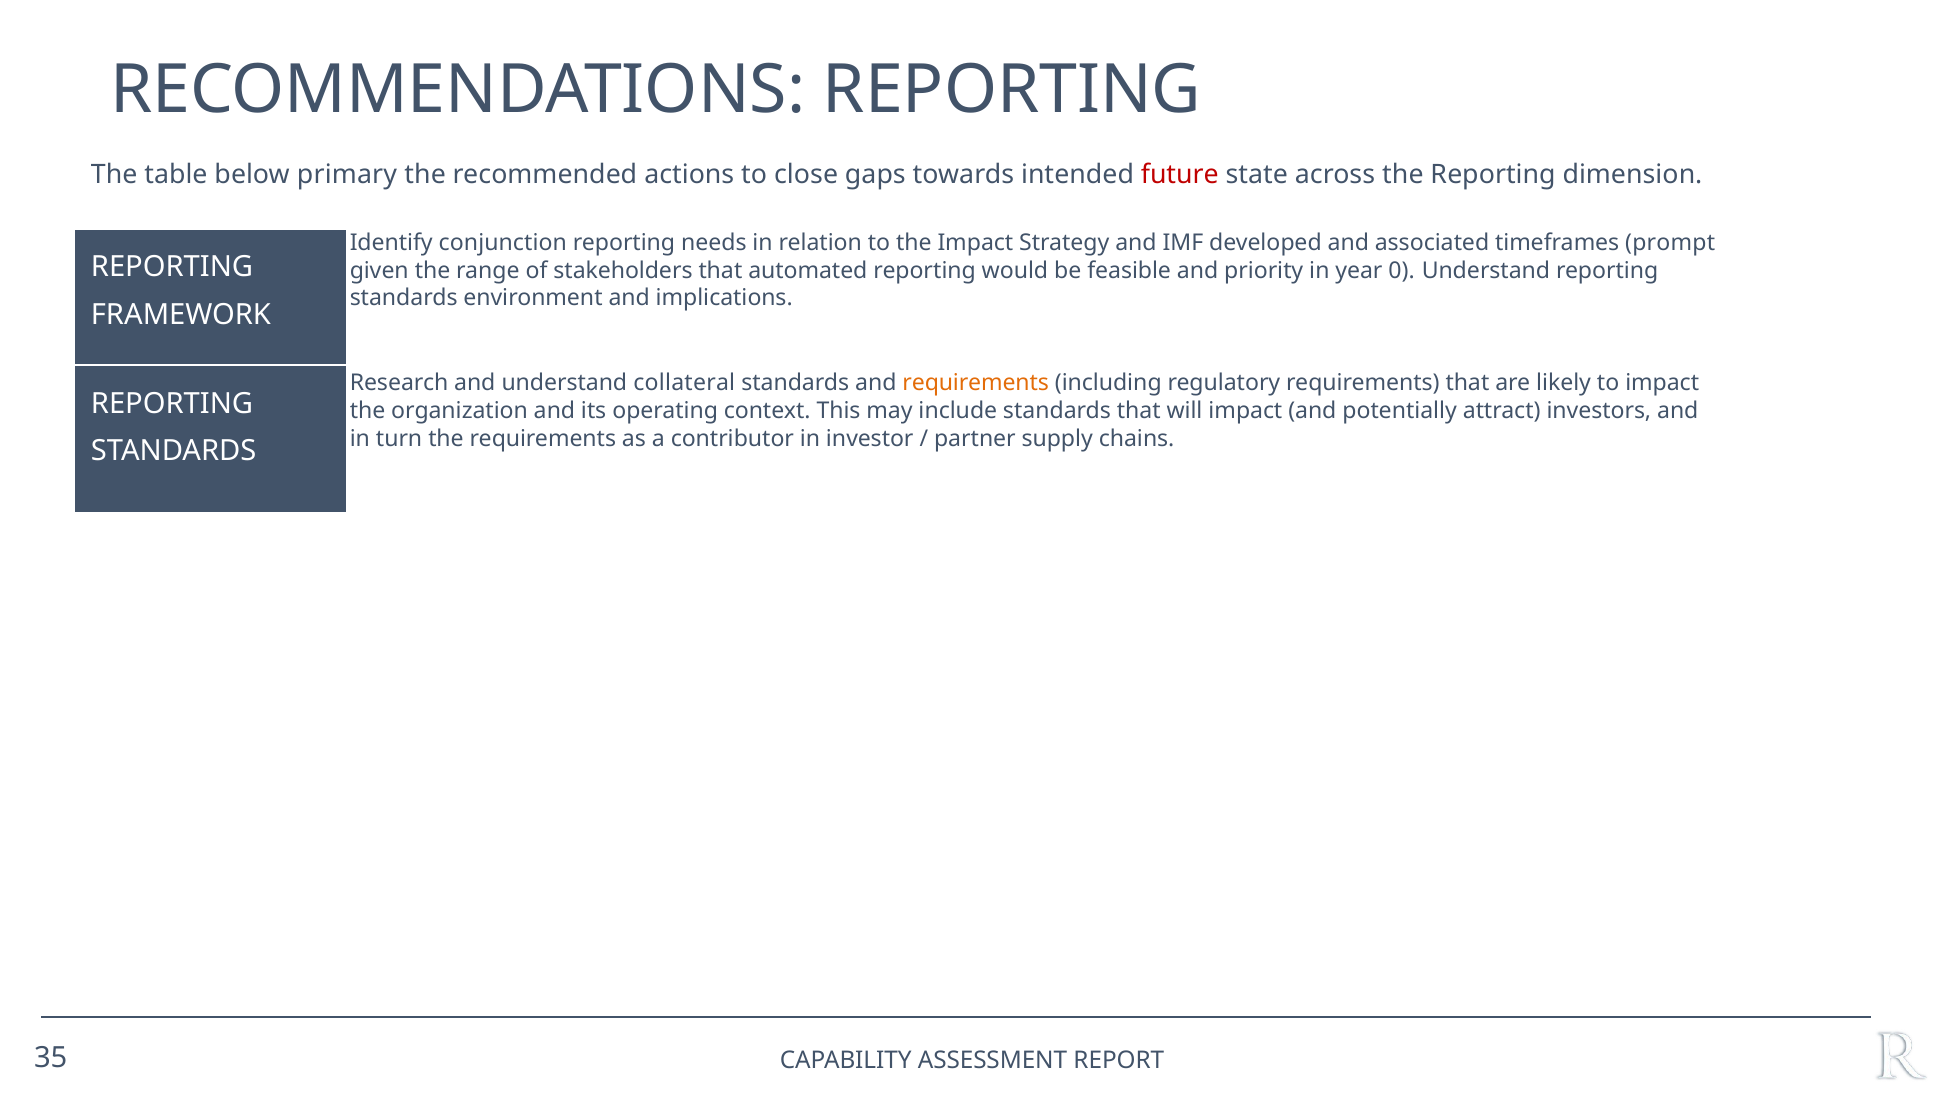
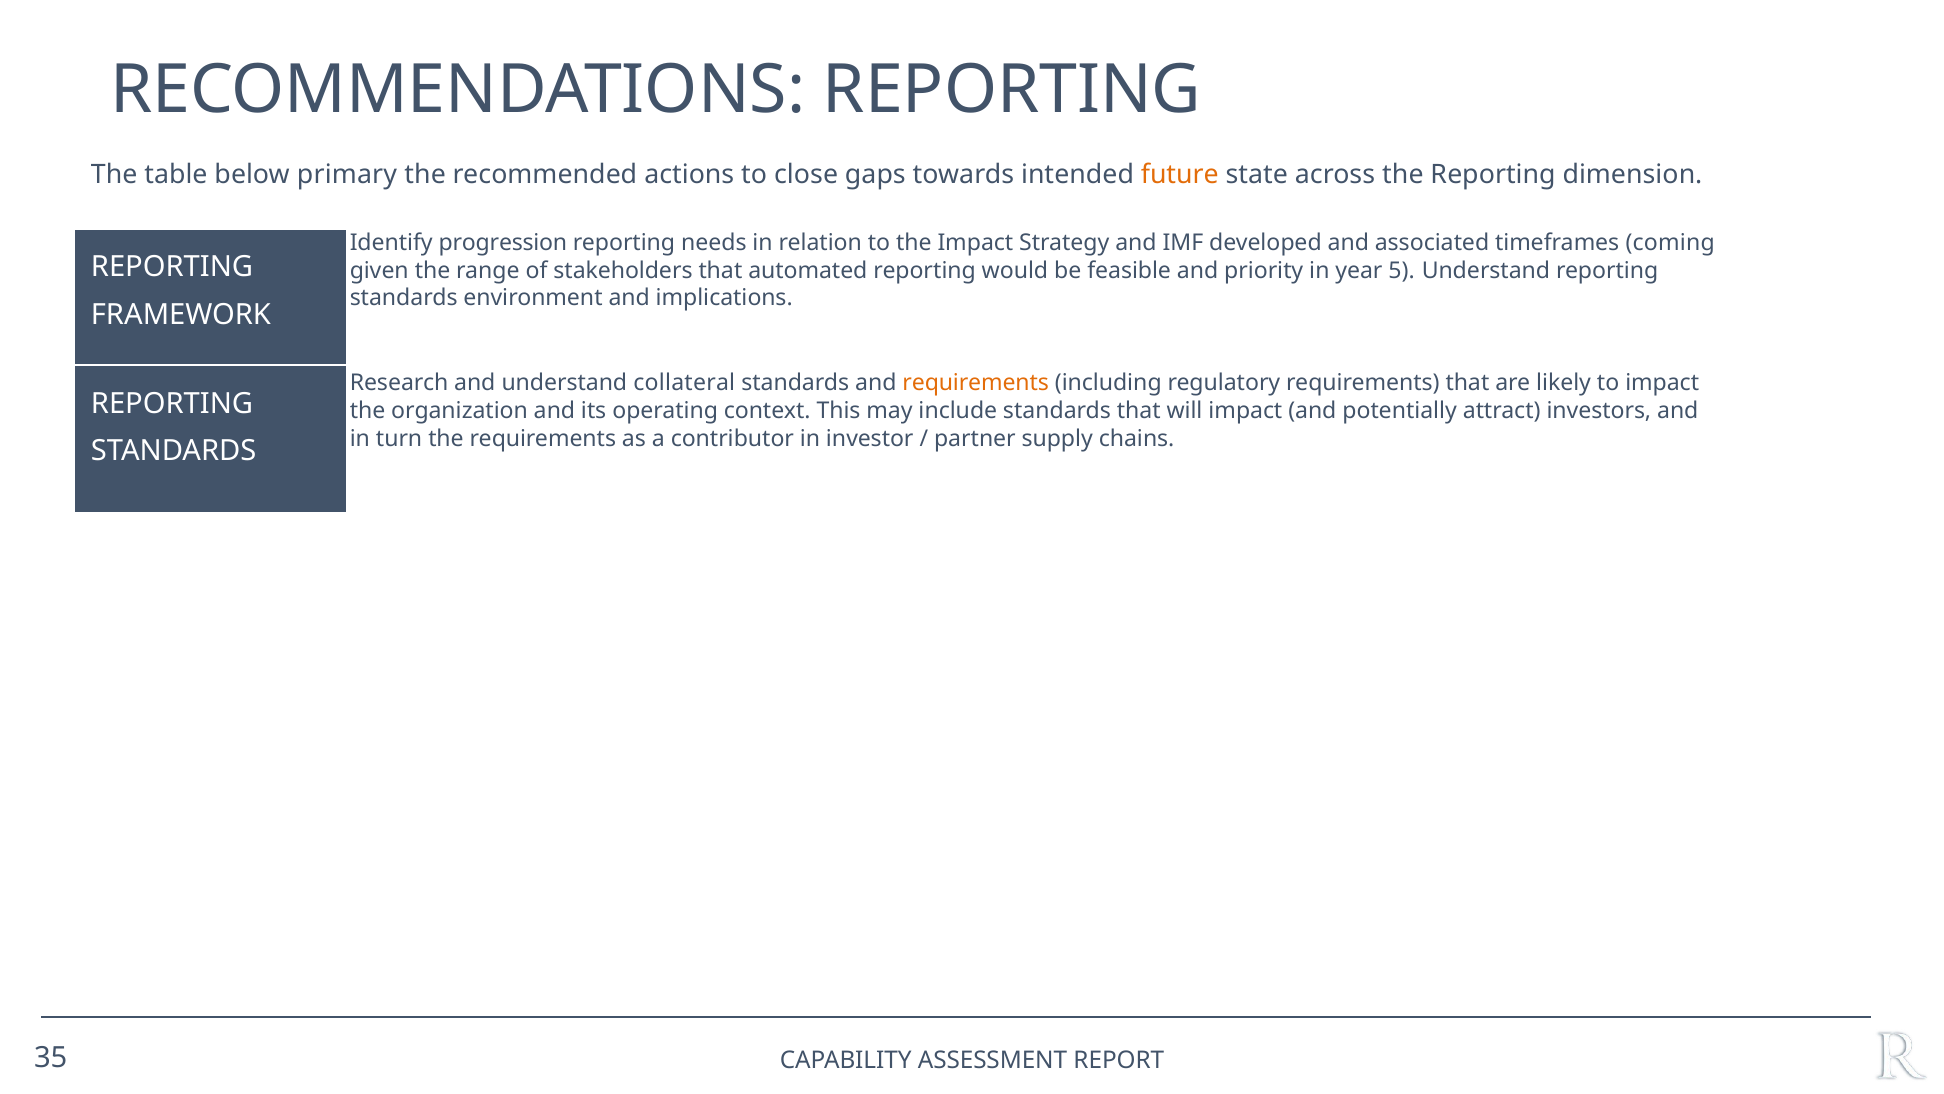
future colour: red -> orange
conjunction: conjunction -> progression
prompt: prompt -> coming
0: 0 -> 5
